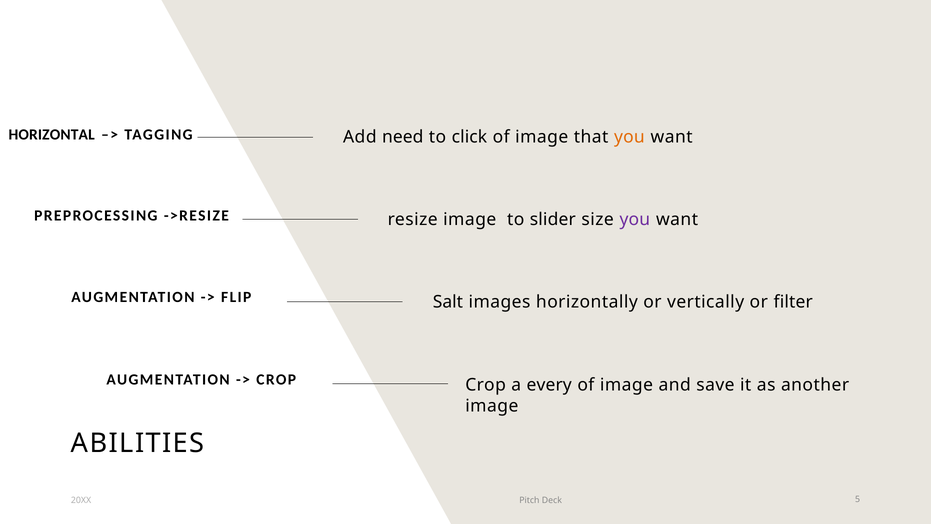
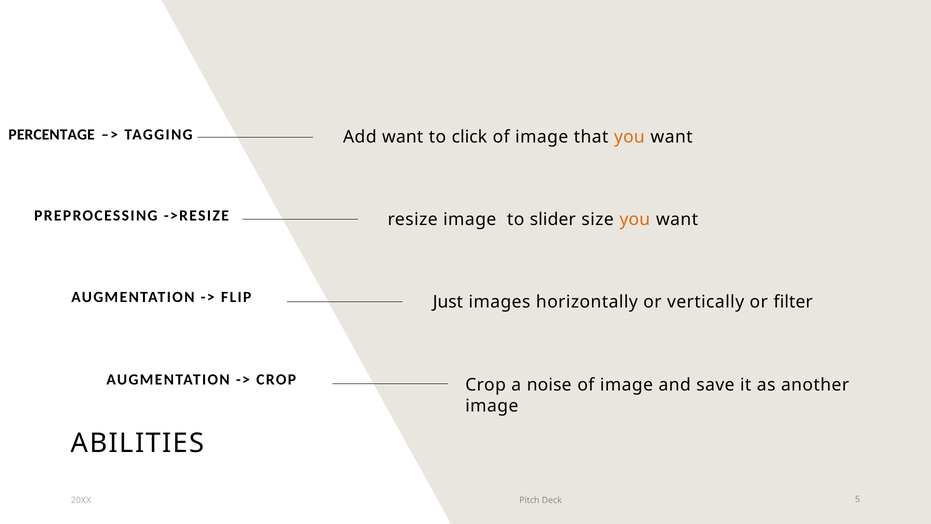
HORIZONTAL: HORIZONTAL -> PERCENTAGE
Add need: need -> want
you at (635, 219) colour: purple -> orange
Salt: Salt -> Just
every: every -> noise
